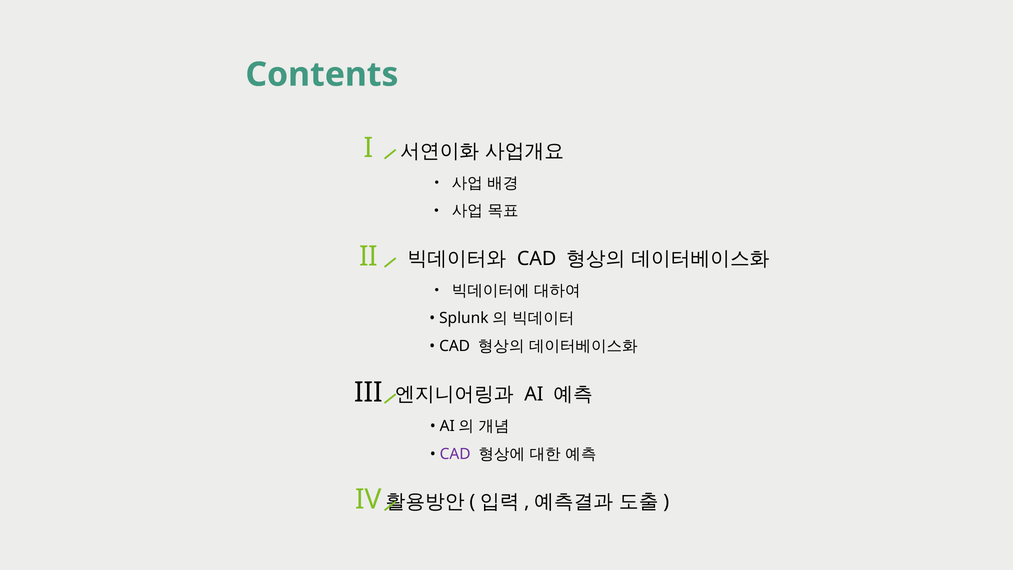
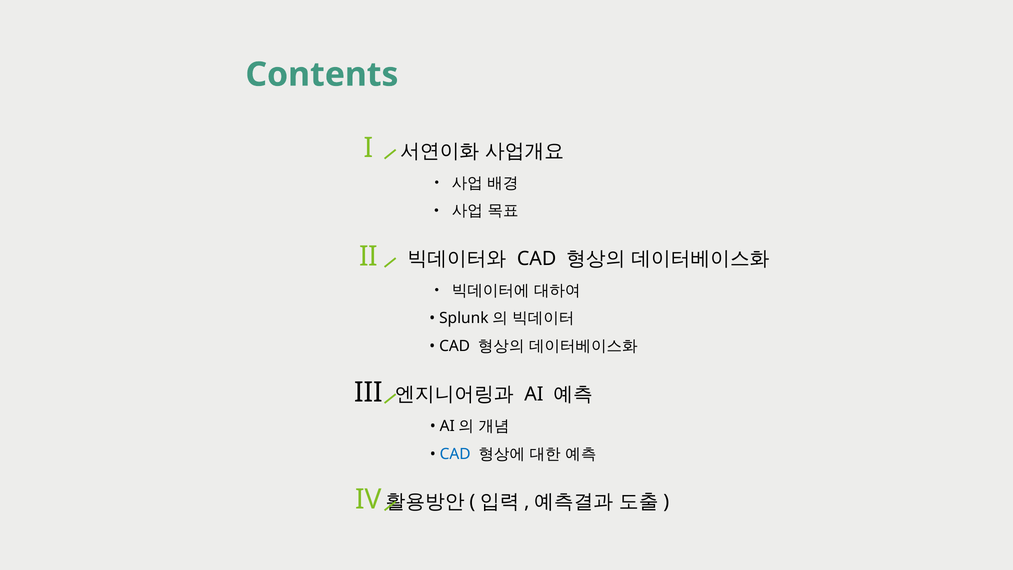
CAD at (455, 454) colour: purple -> blue
